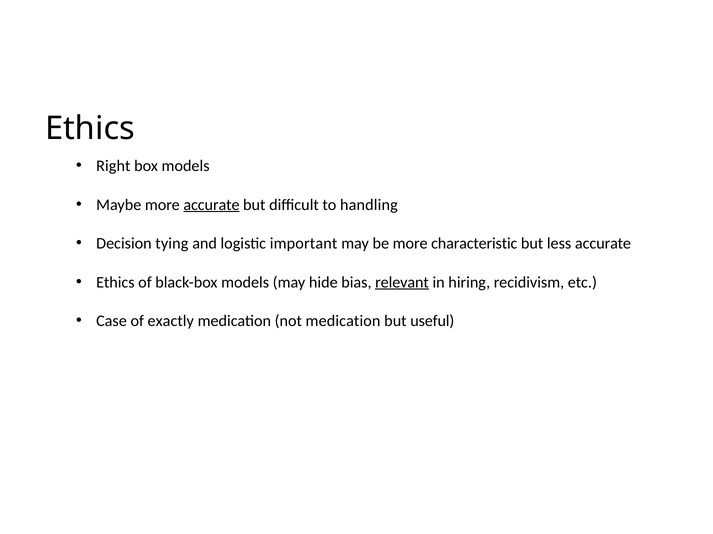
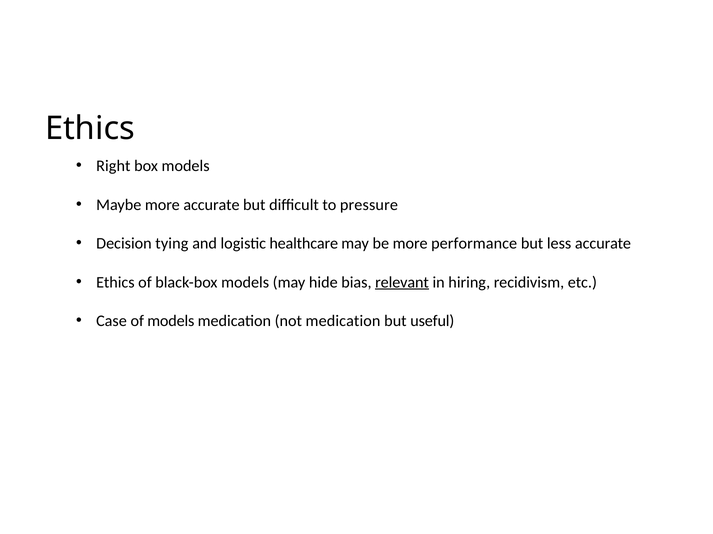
accurate at (212, 205) underline: present -> none
handling: handling -> pressure
important: important -> healthcare
characteristic: characteristic -> performance
of exactly: exactly -> models
